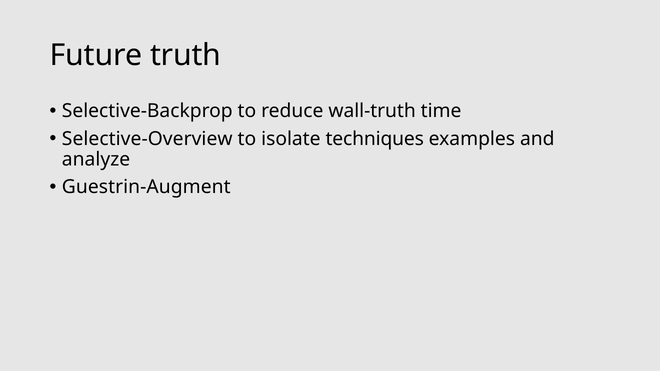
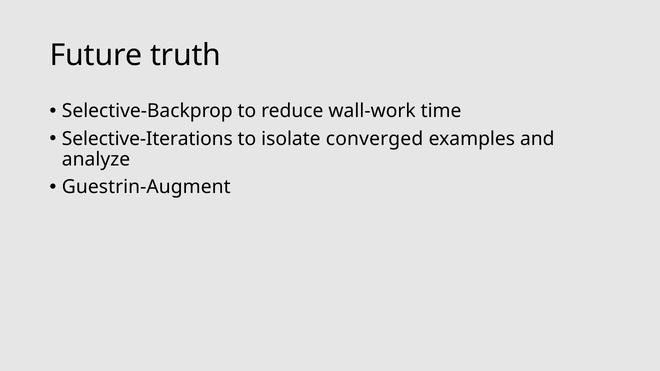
wall-truth: wall-truth -> wall-work
Selective-Overview: Selective-Overview -> Selective-Iterations
techniques: techniques -> converged
